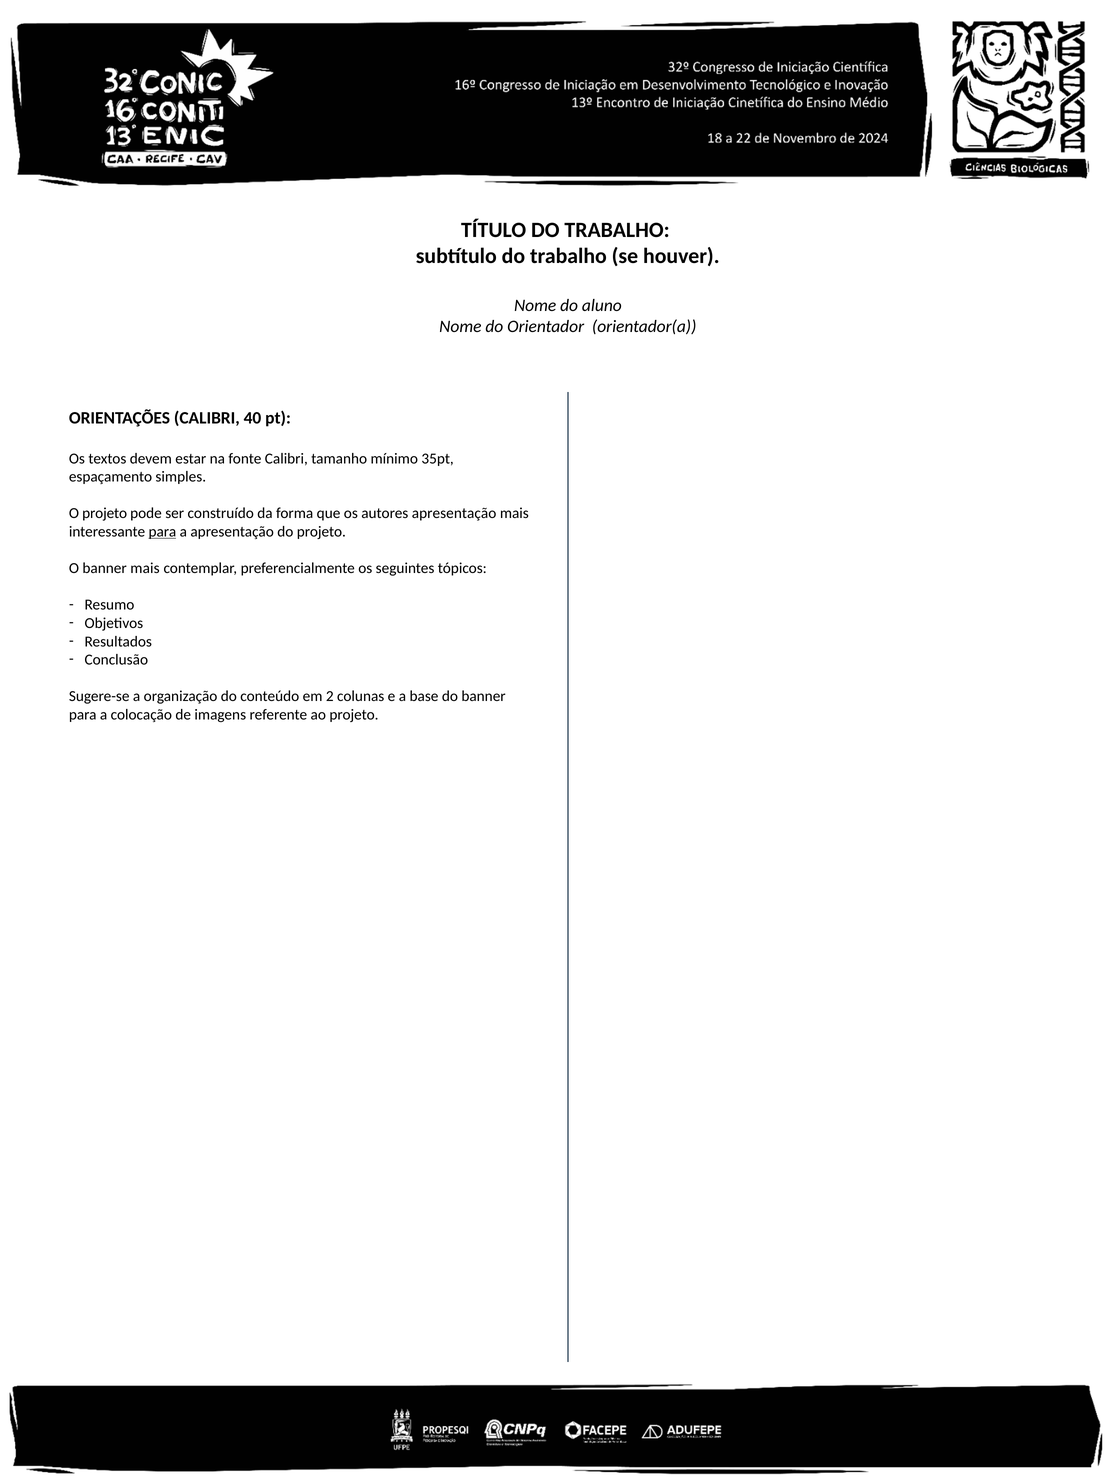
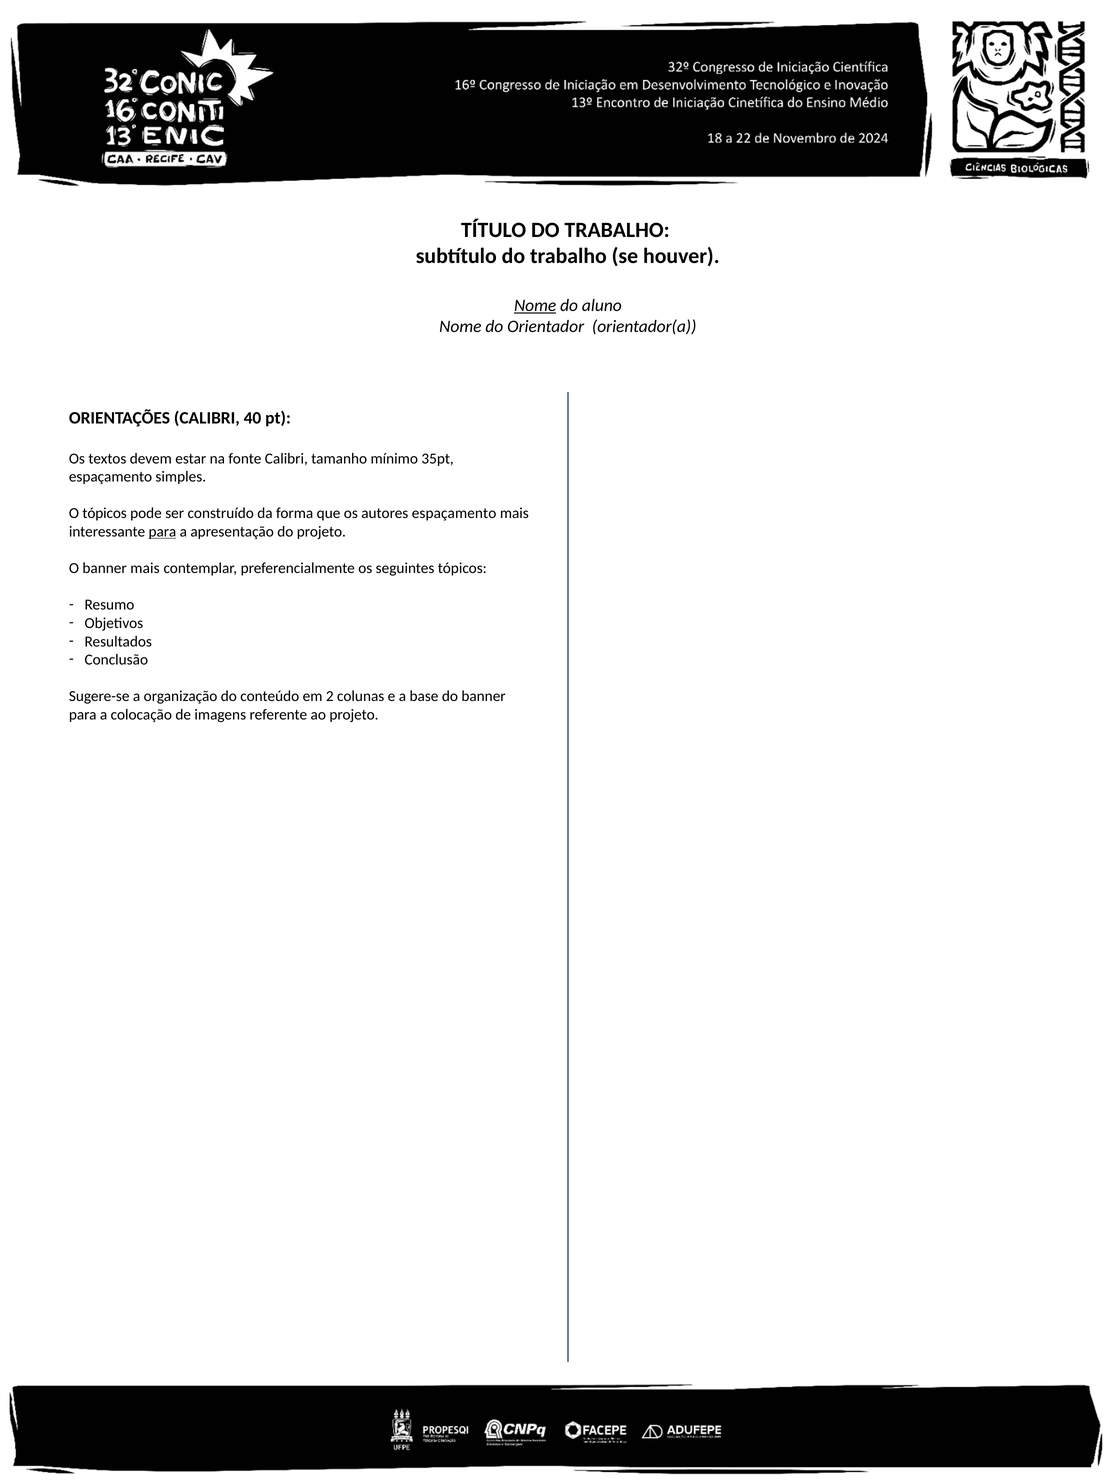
Nome at (535, 306) underline: none -> present
O projeto: projeto -> tópicos
autores apresentação: apresentação -> espaçamento
